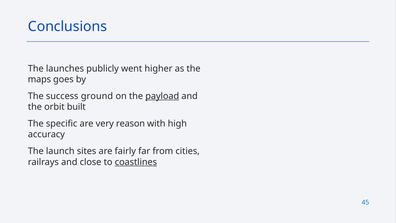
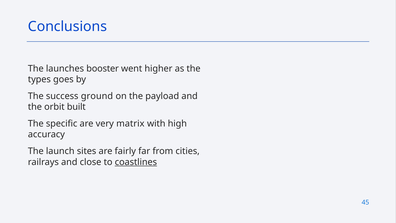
publicly: publicly -> booster
maps: maps -> types
payload underline: present -> none
reason: reason -> matrix
